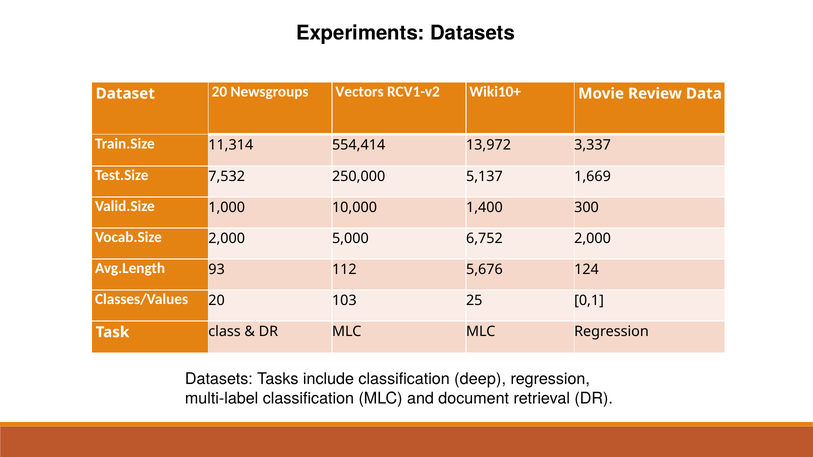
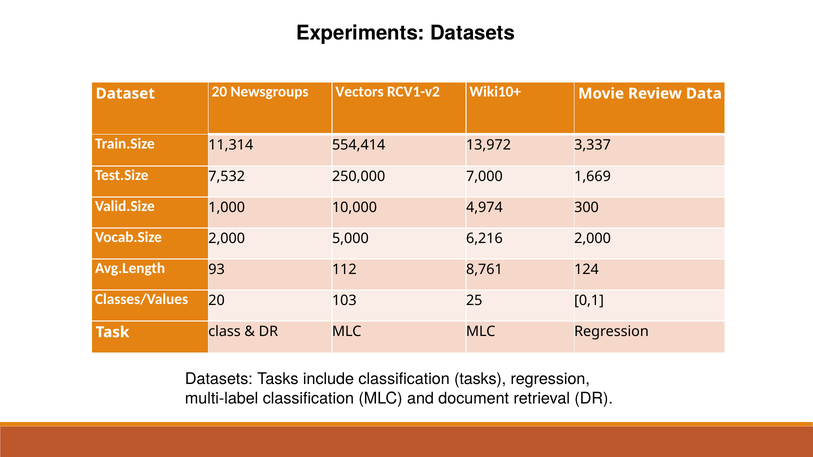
5,137: 5,137 -> 7,000
1,400: 1,400 -> 4,974
6,752: 6,752 -> 6,216
5,676: 5,676 -> 8,761
classification deep: deep -> tasks
